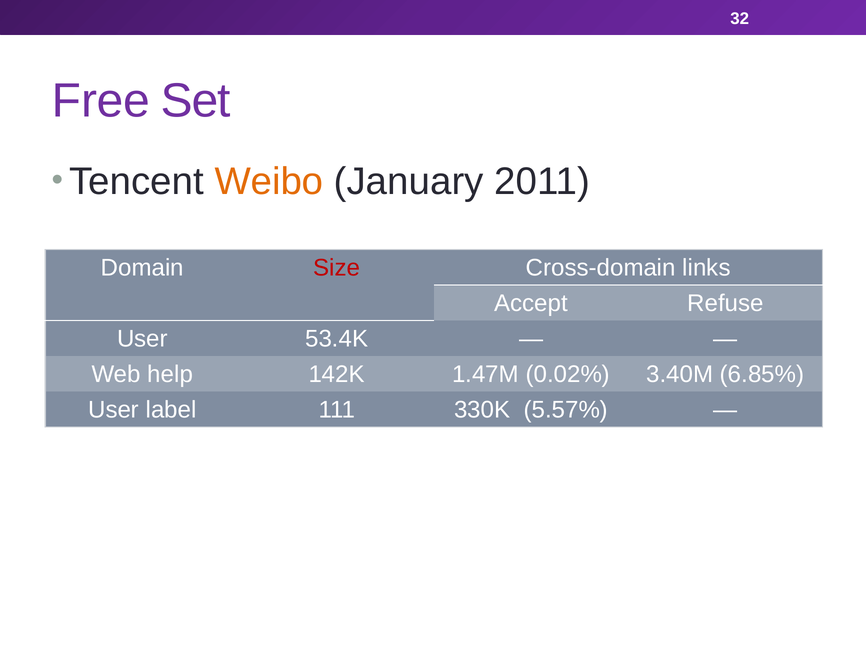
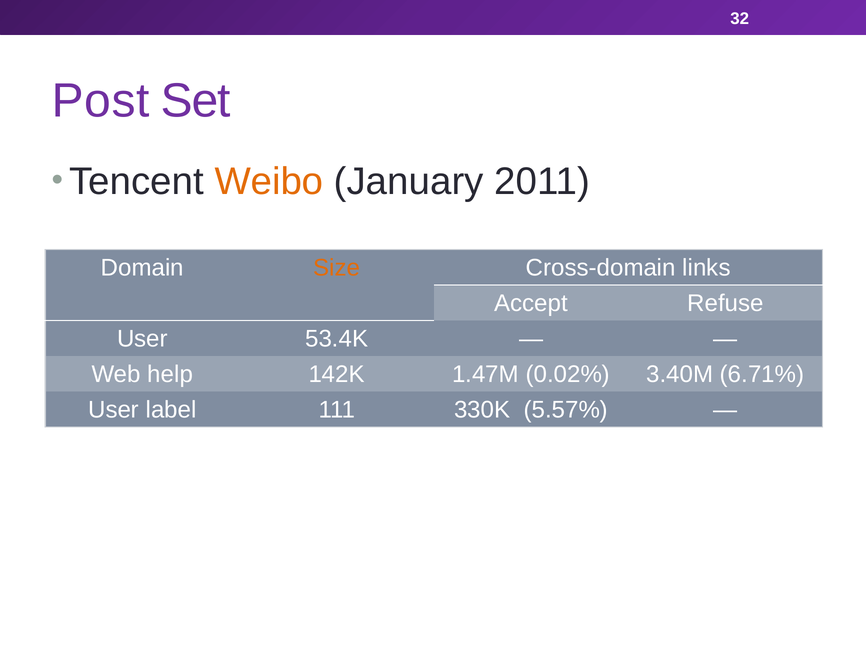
Free: Free -> Post
Size colour: red -> orange
6.85%: 6.85% -> 6.71%
